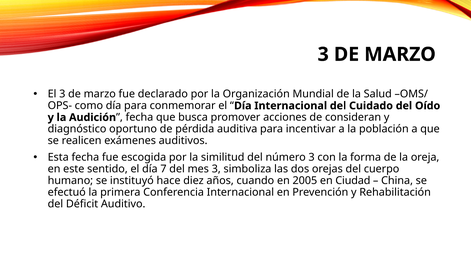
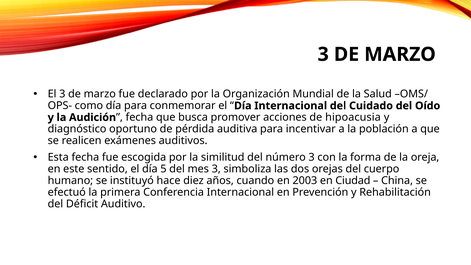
consideran: consideran -> hipoacusia
7: 7 -> 5
2005: 2005 -> 2003
